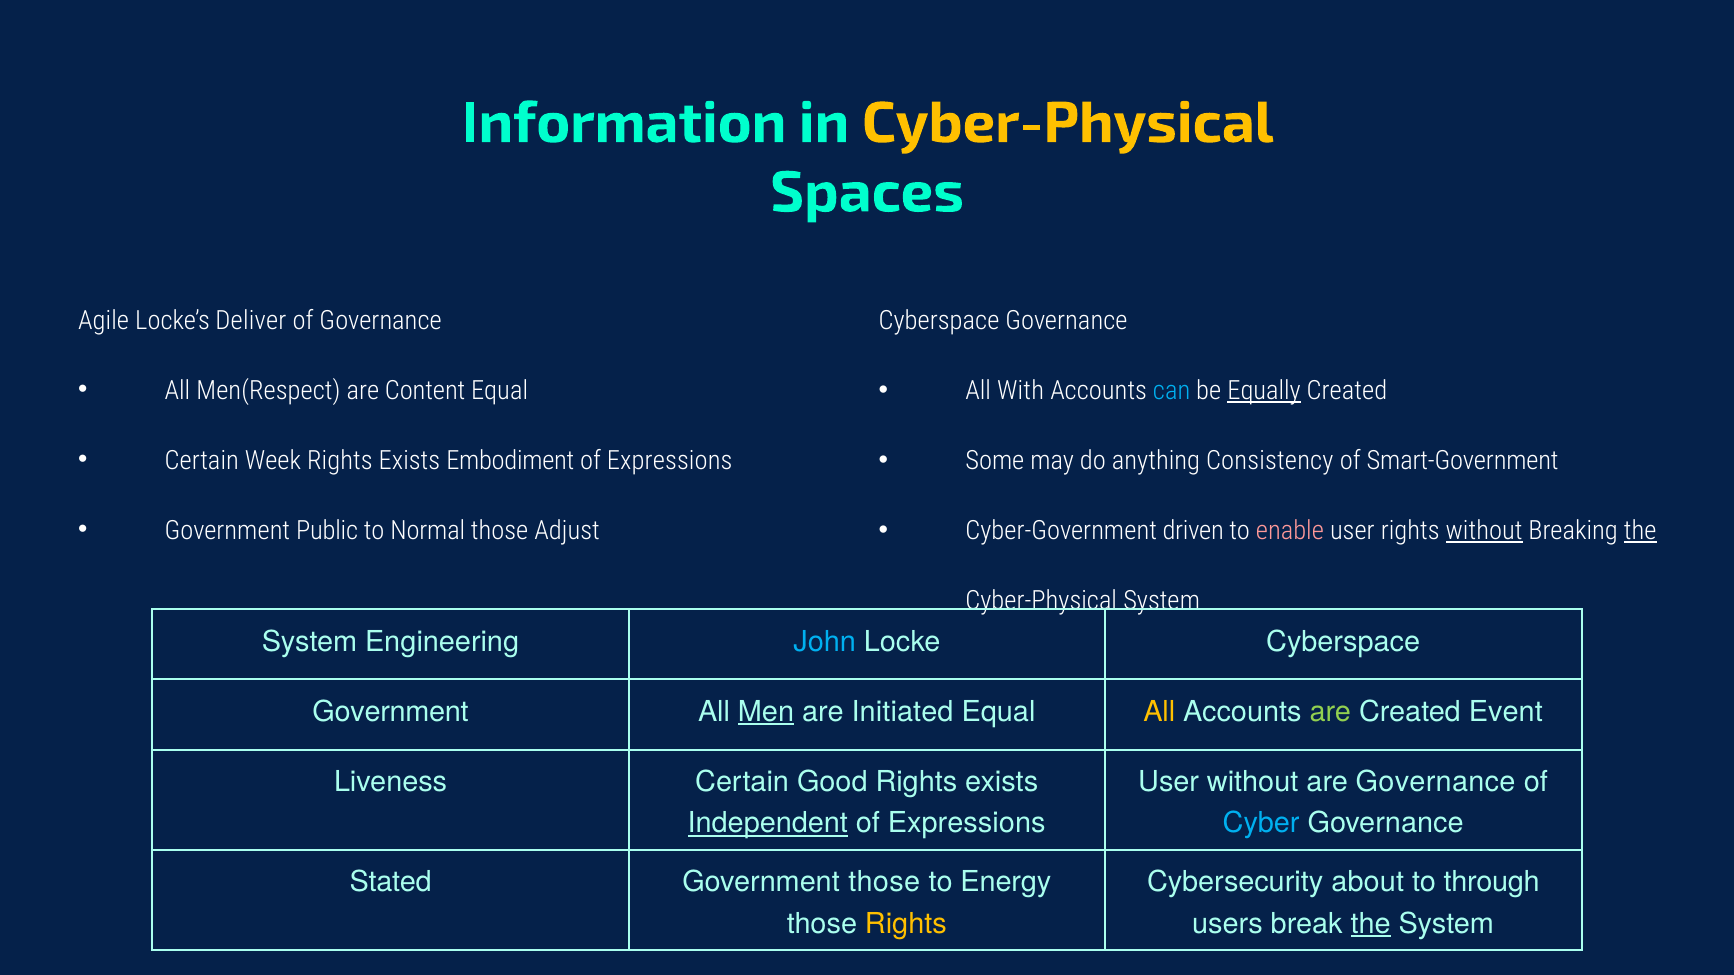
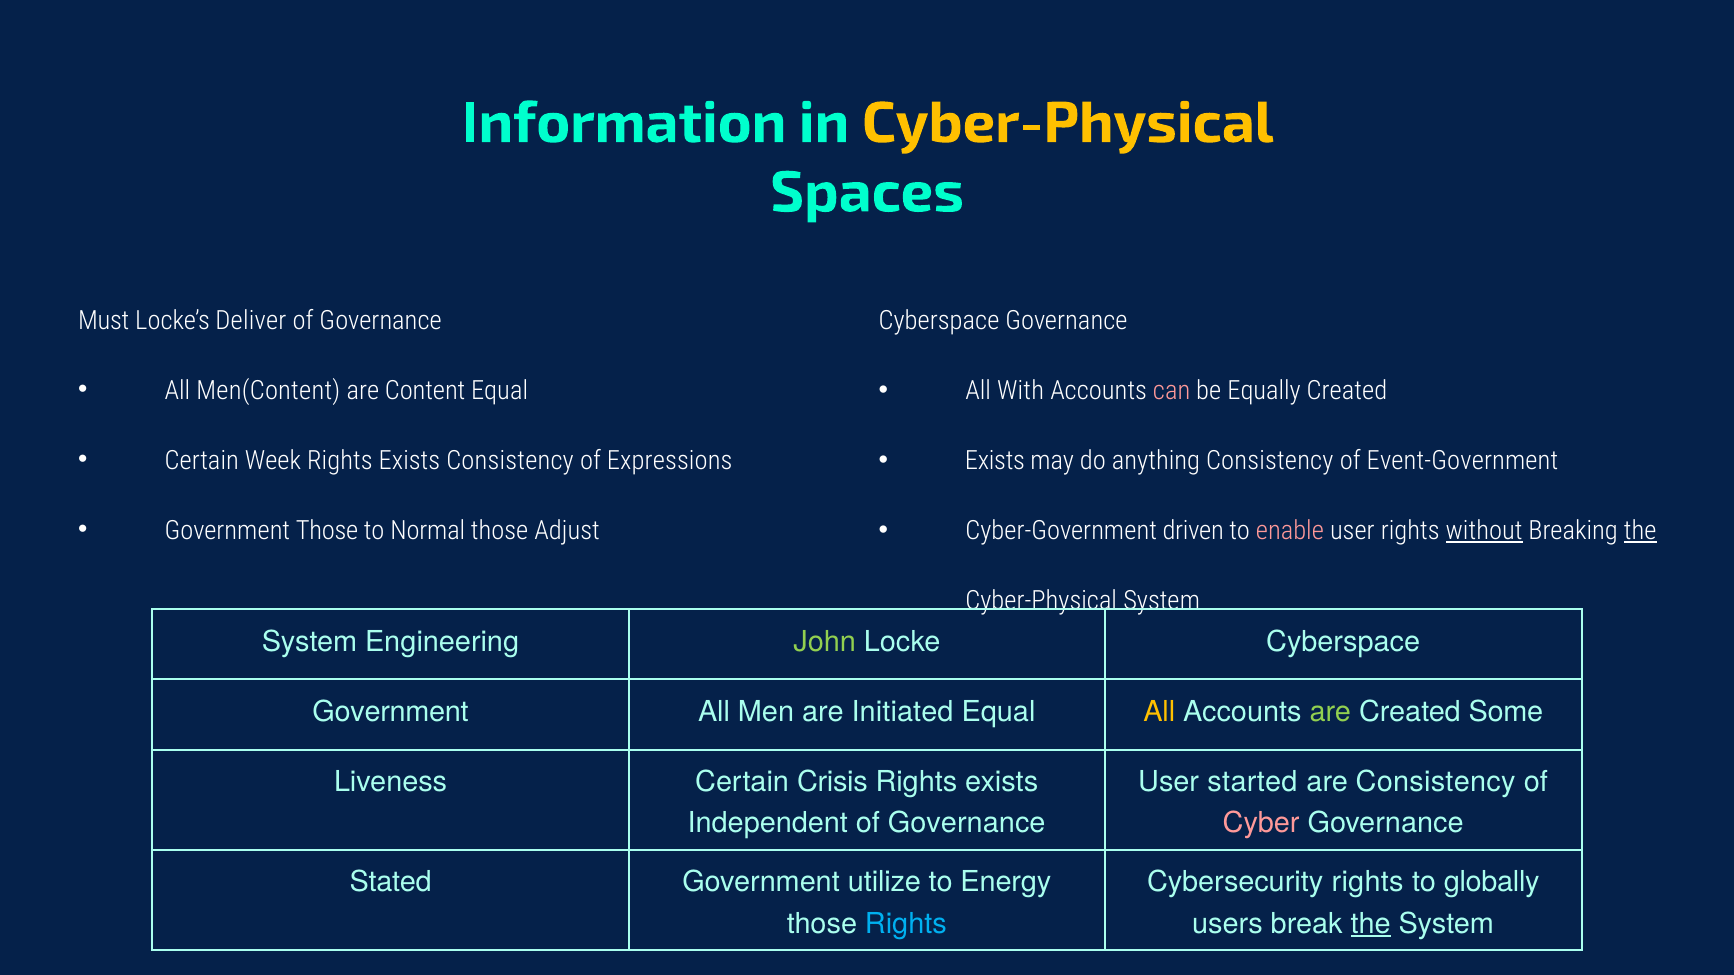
Agile: Agile -> Must
Men(Respect: Men(Respect -> Men(Content
can colour: light blue -> pink
Equally underline: present -> none
Exists Embodiment: Embodiment -> Consistency
Some at (995, 461): Some -> Exists
Smart-Government: Smart-Government -> Event-Government
Government Public: Public -> Those
John colour: light blue -> light green
Men underline: present -> none
Event: Event -> Some
Good: Good -> Crisis
User without: without -> started
are Governance: Governance -> Consistency
Independent underline: present -> none
Expressions at (967, 824): Expressions -> Governance
Cyber colour: light blue -> pink
Government those: those -> utilize
Cybersecurity about: about -> rights
through: through -> globally
Rights at (906, 924) colour: yellow -> light blue
